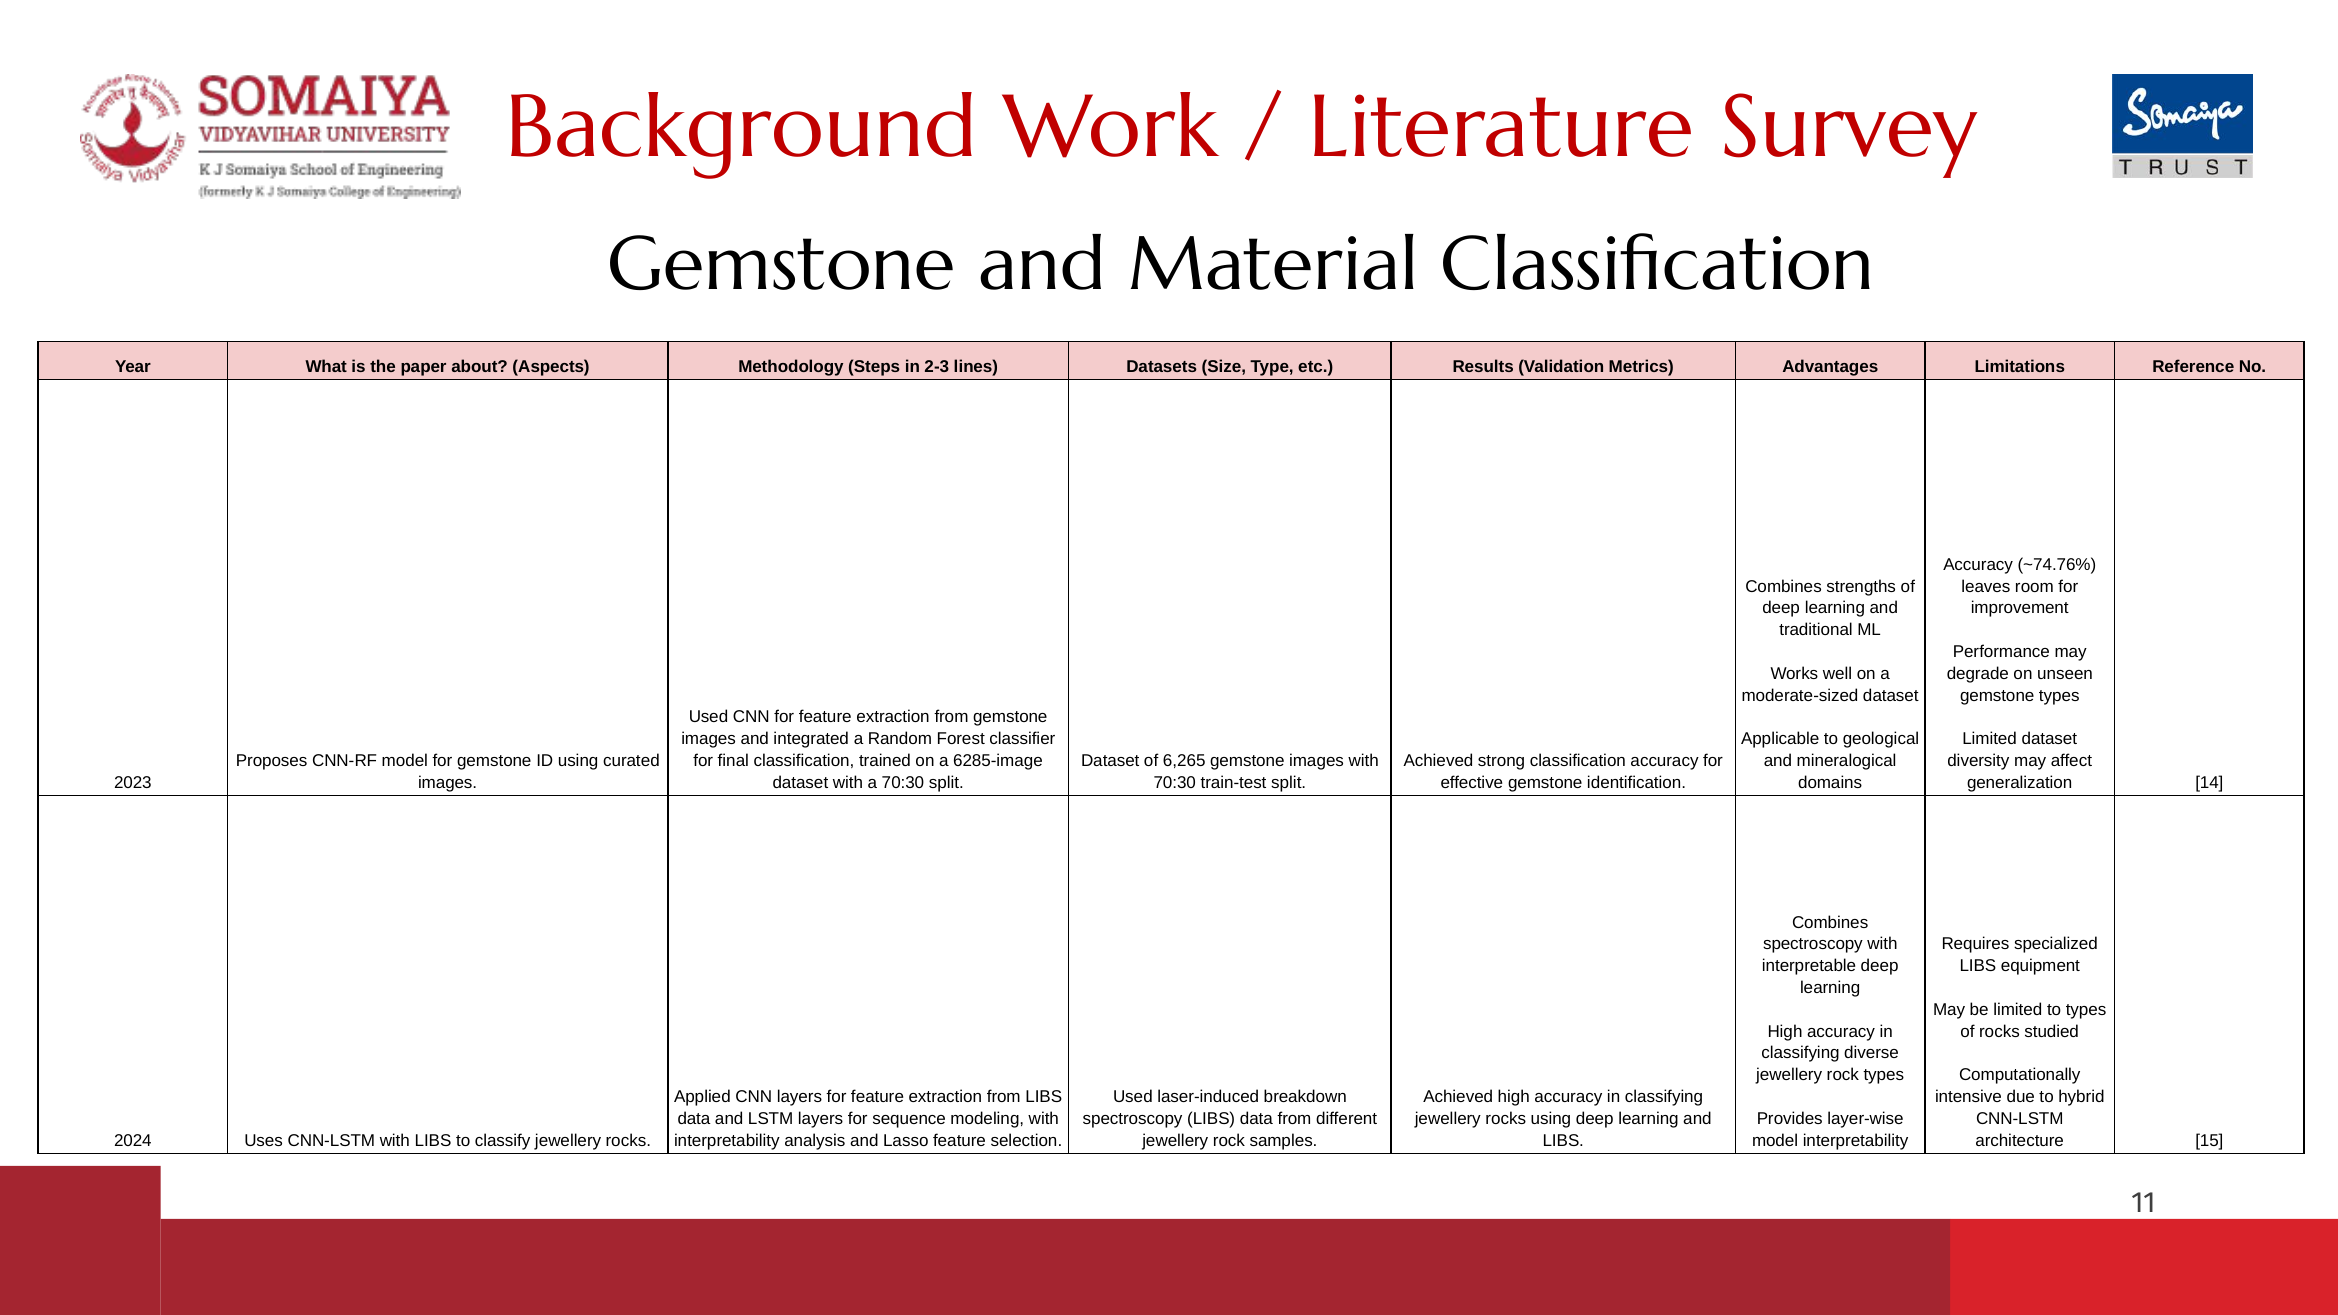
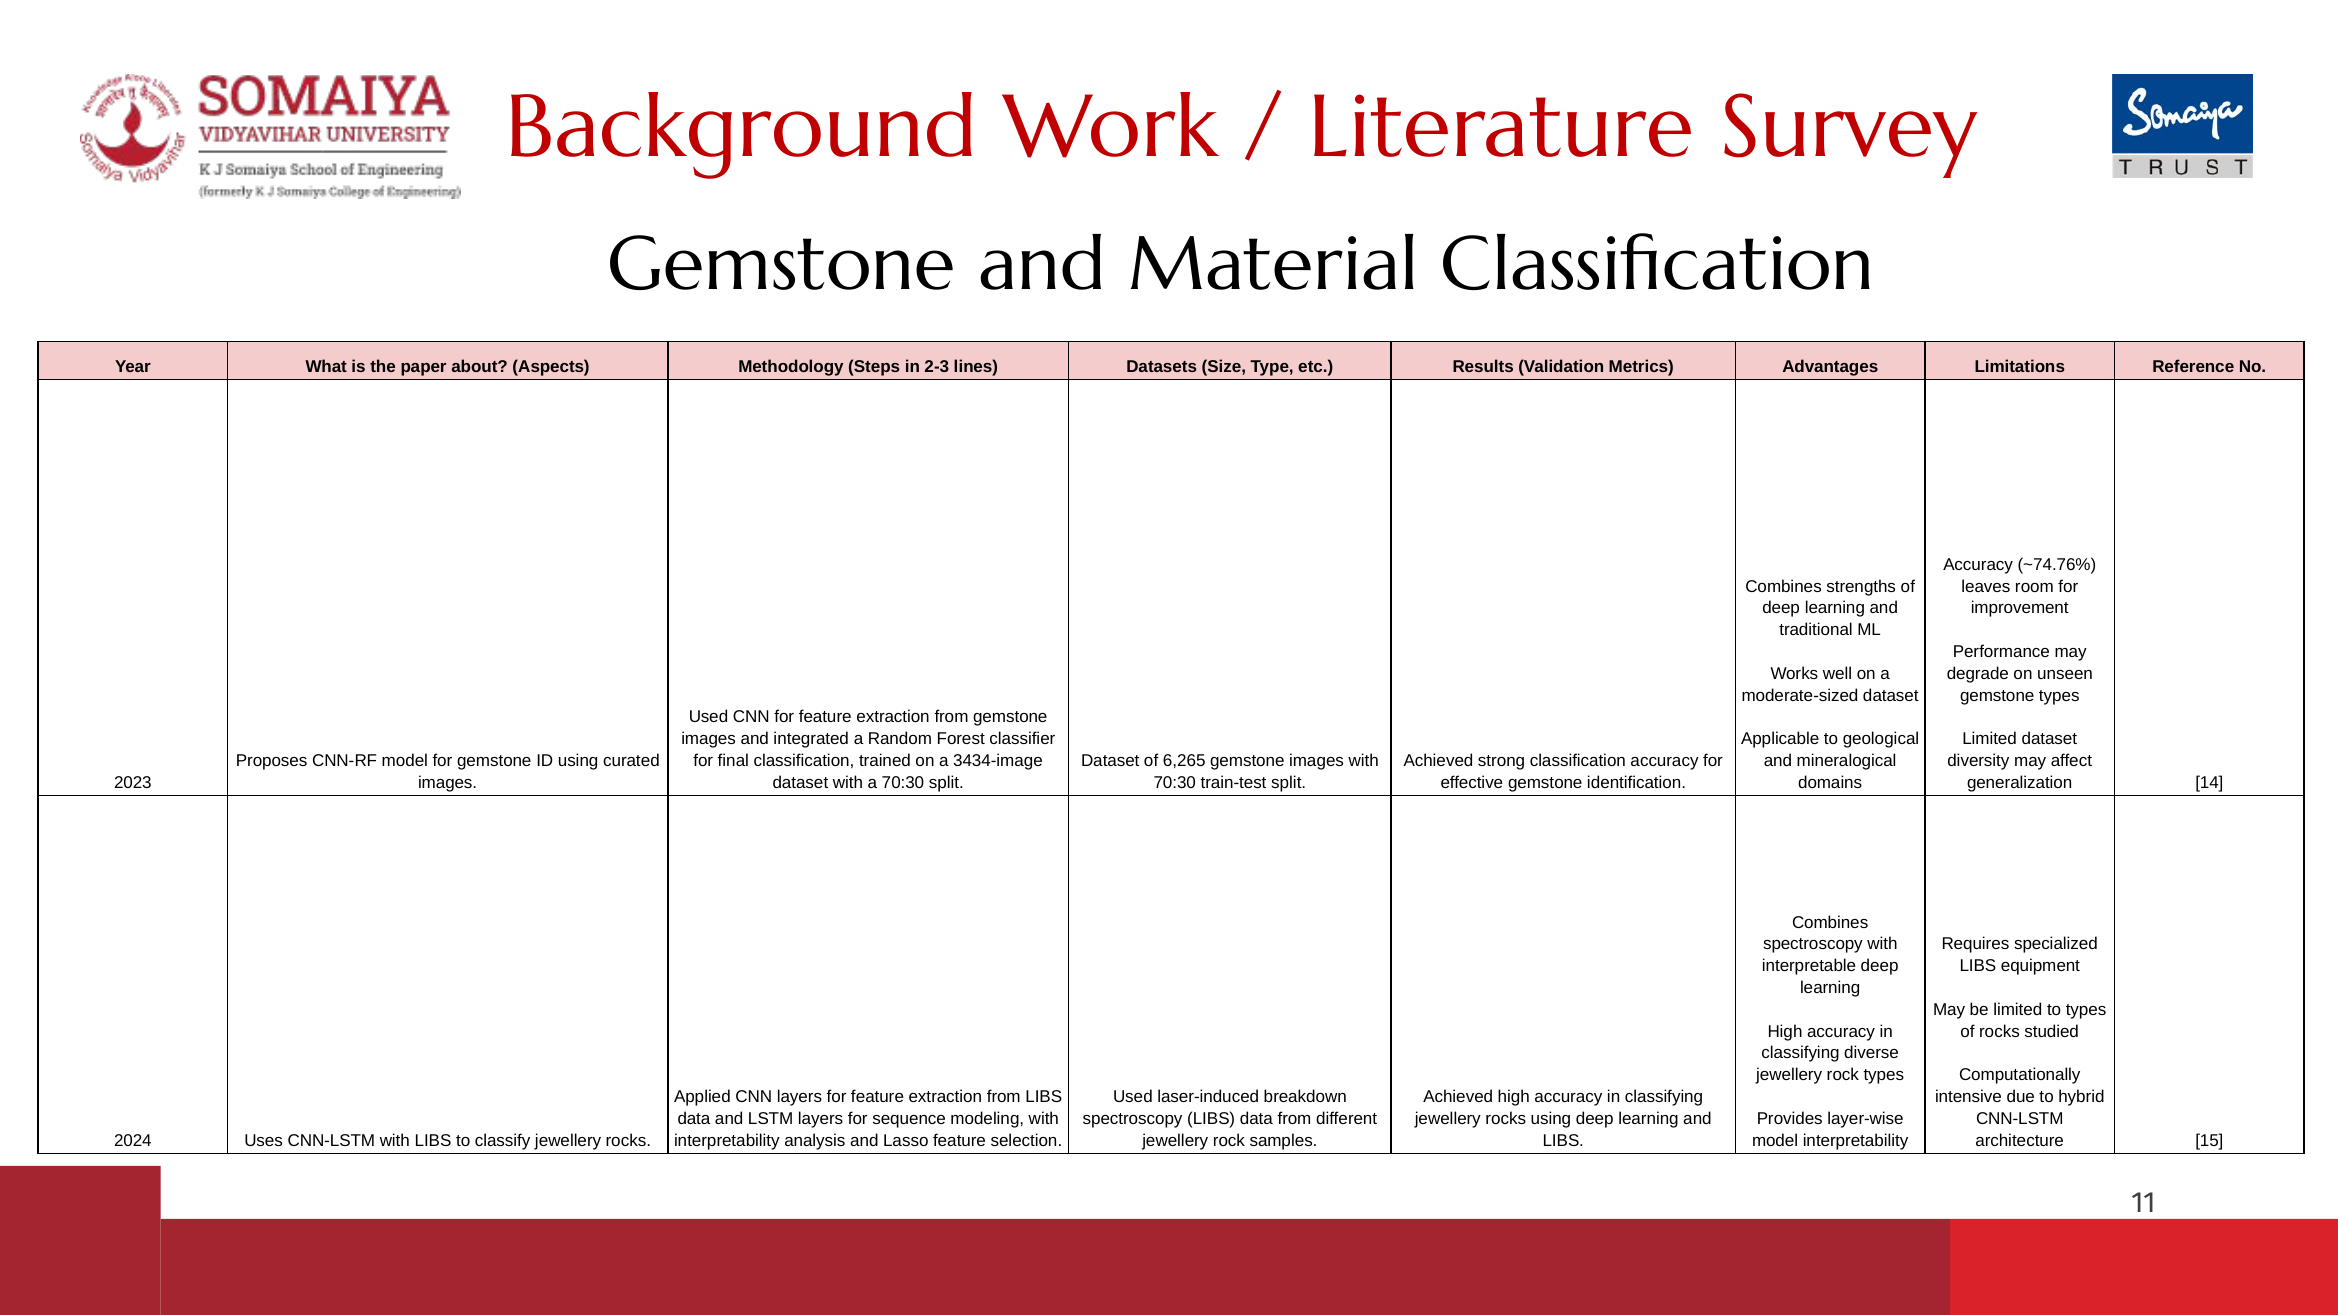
6285-image: 6285-image -> 3434-image
